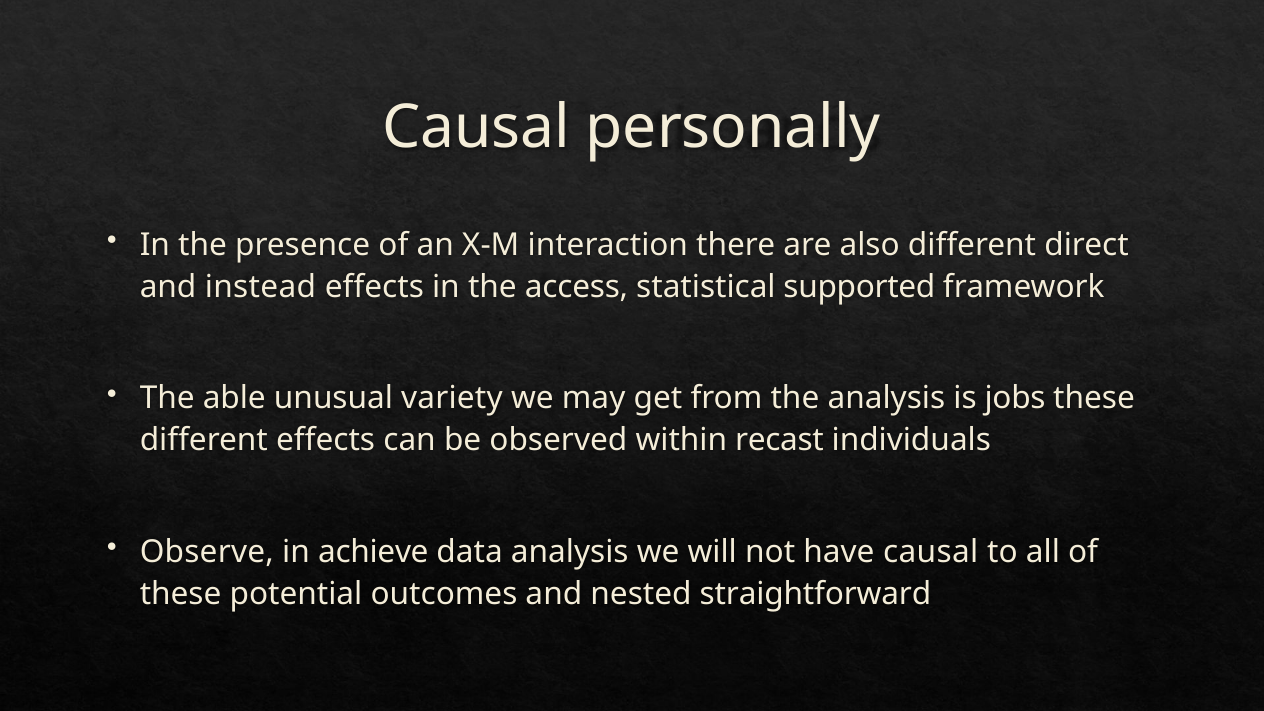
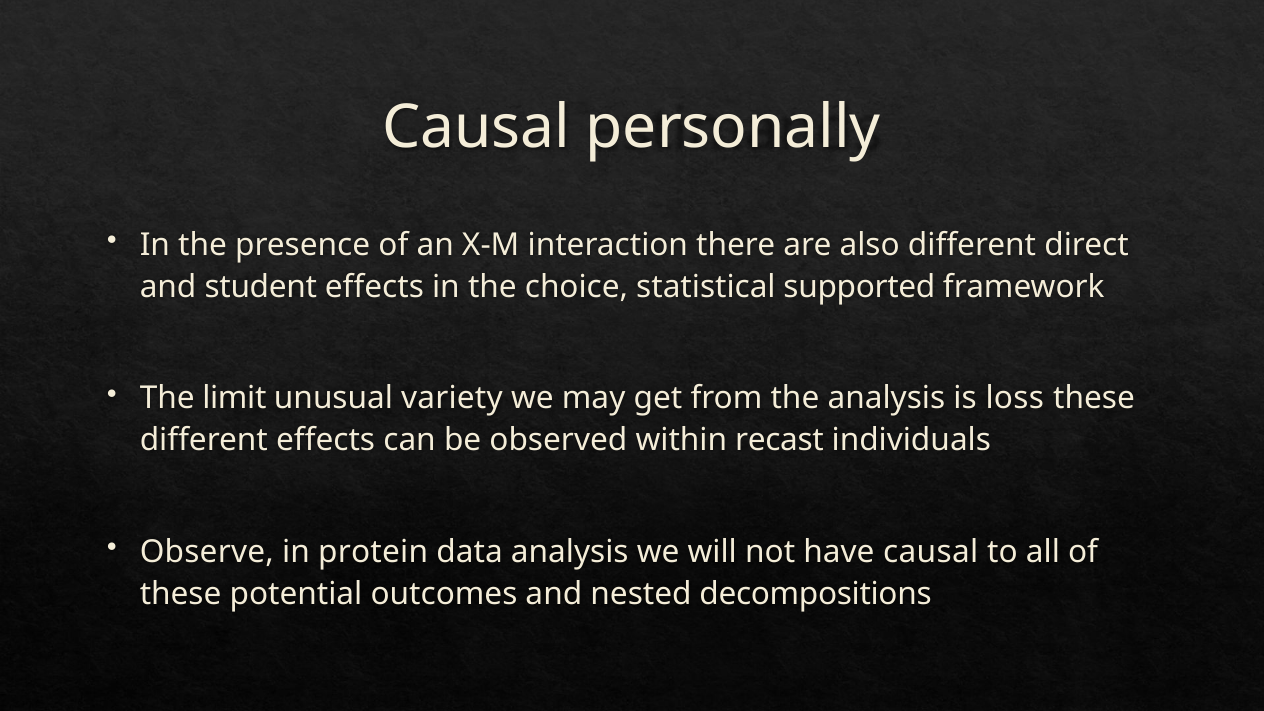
instead: instead -> student
access: access -> choice
able: able -> limit
jobs: jobs -> loss
achieve: achieve -> protein
straightforward: straightforward -> decompositions
